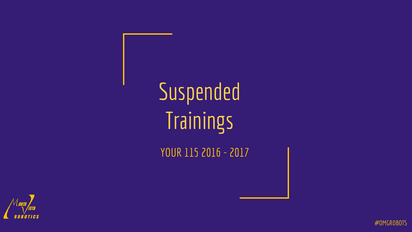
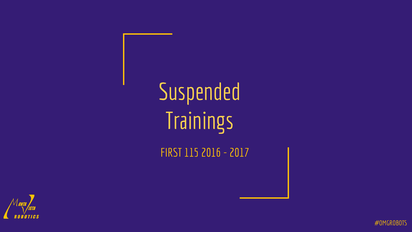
YOUR: YOUR -> FIRST
